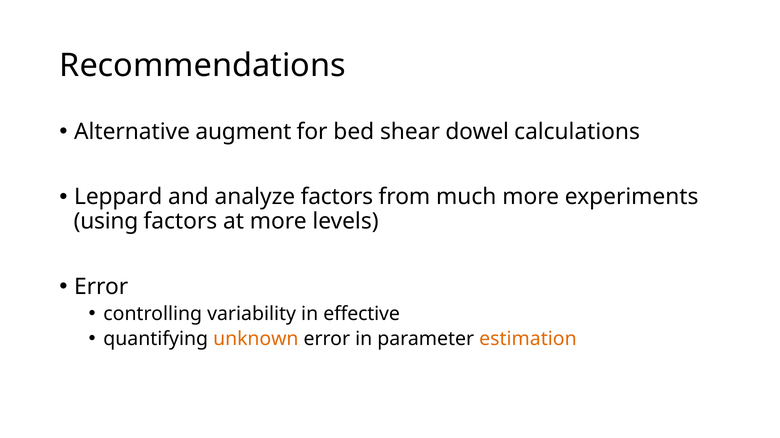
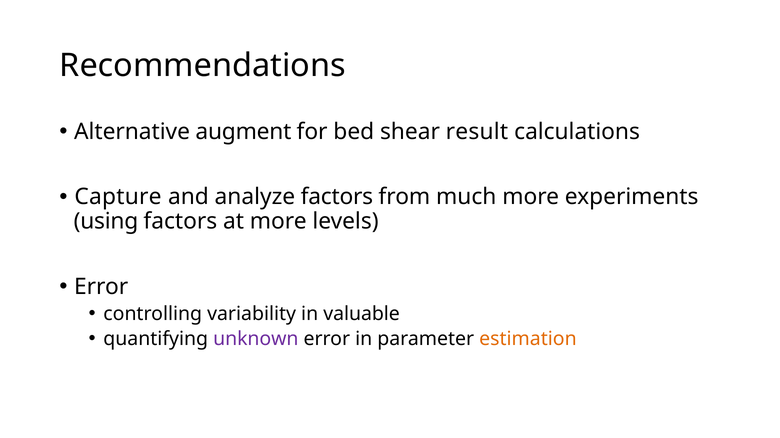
dowel: dowel -> result
Leppard: Leppard -> Capture
effective: effective -> valuable
unknown colour: orange -> purple
